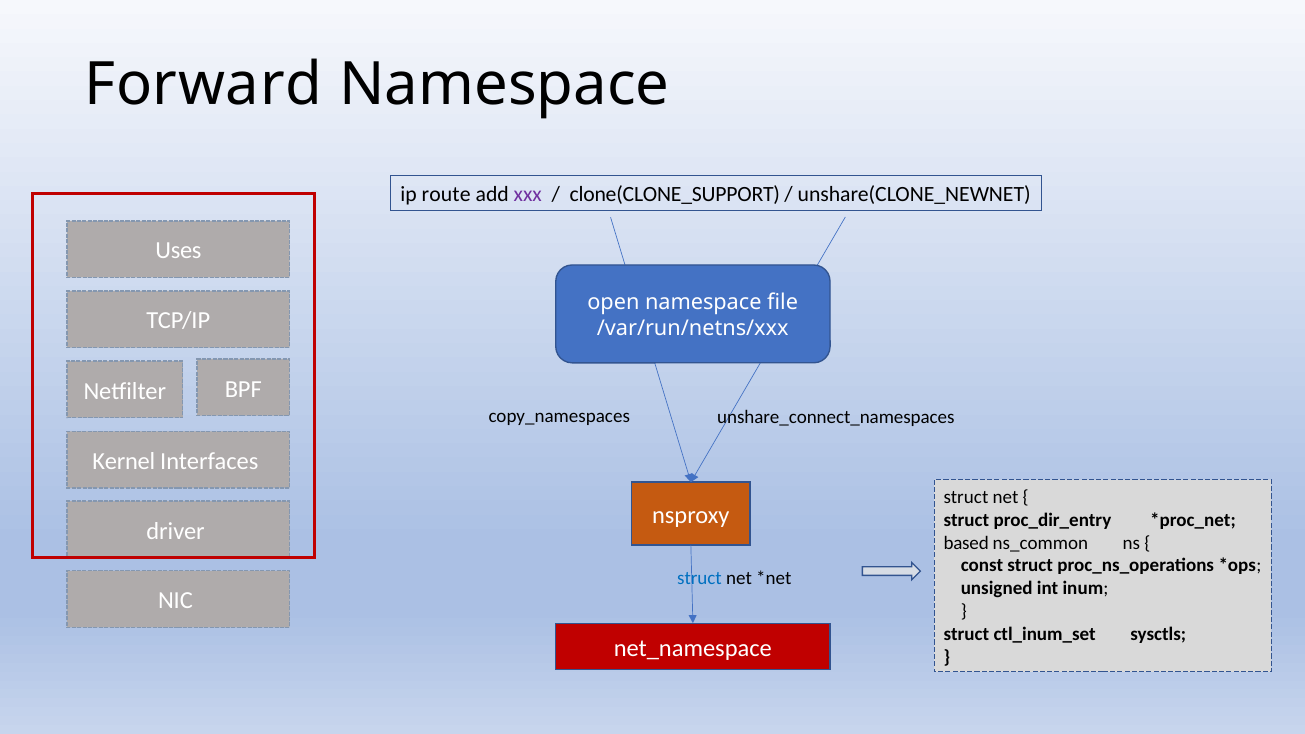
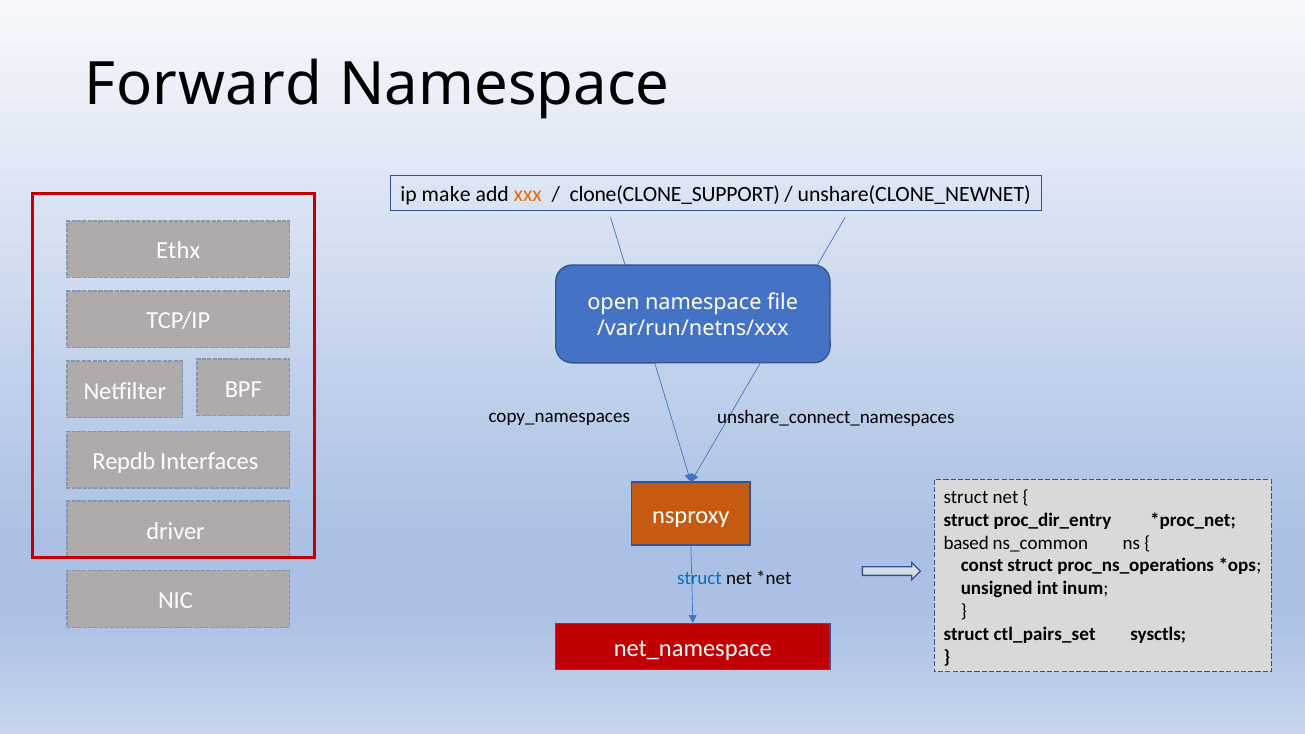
route: route -> make
xxx colour: purple -> orange
Uses: Uses -> Ethx
Kernel: Kernel -> Repdb
ctl_inum_set: ctl_inum_set -> ctl_pairs_set
